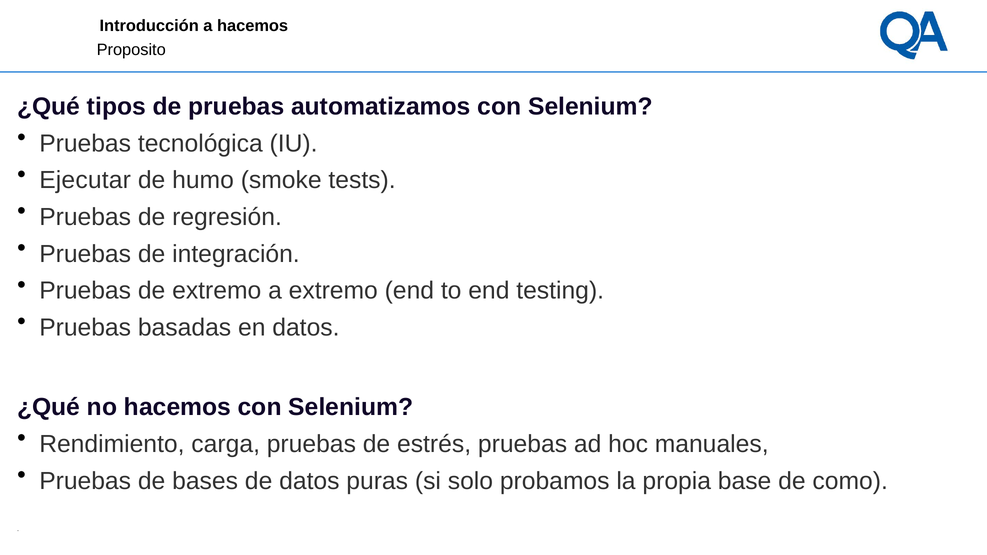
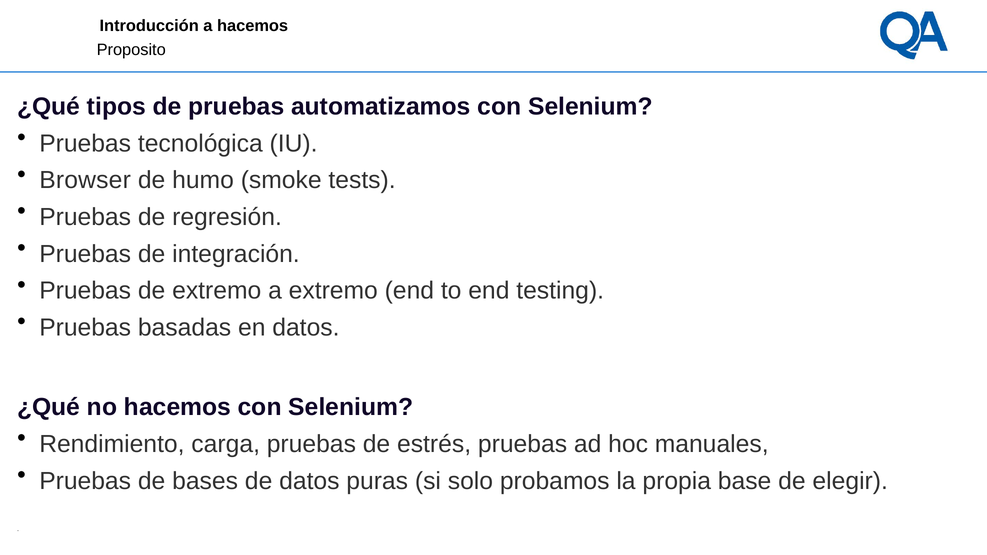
Ejecutar: Ejecutar -> Browser
como: como -> elegir
